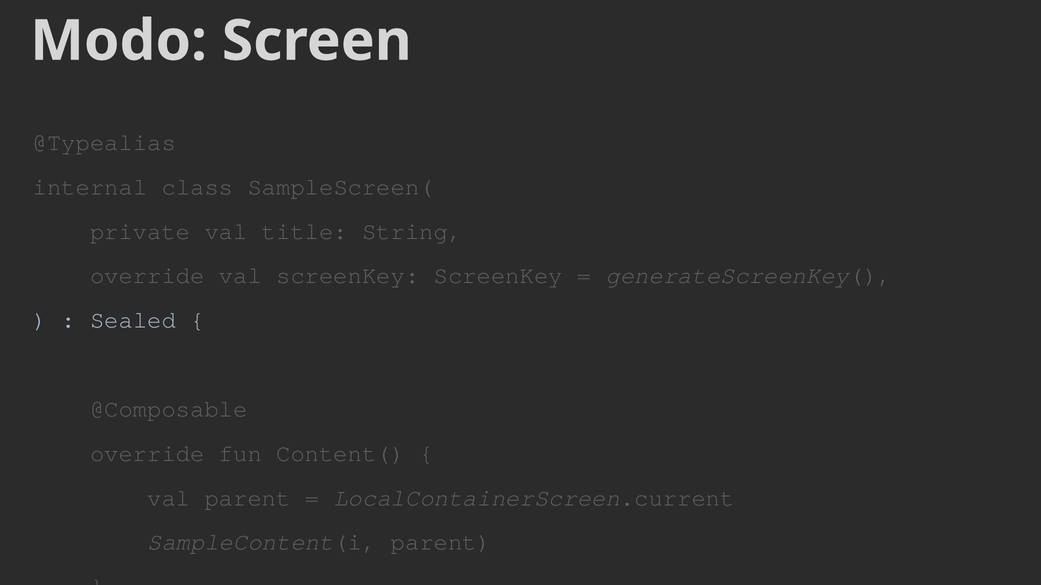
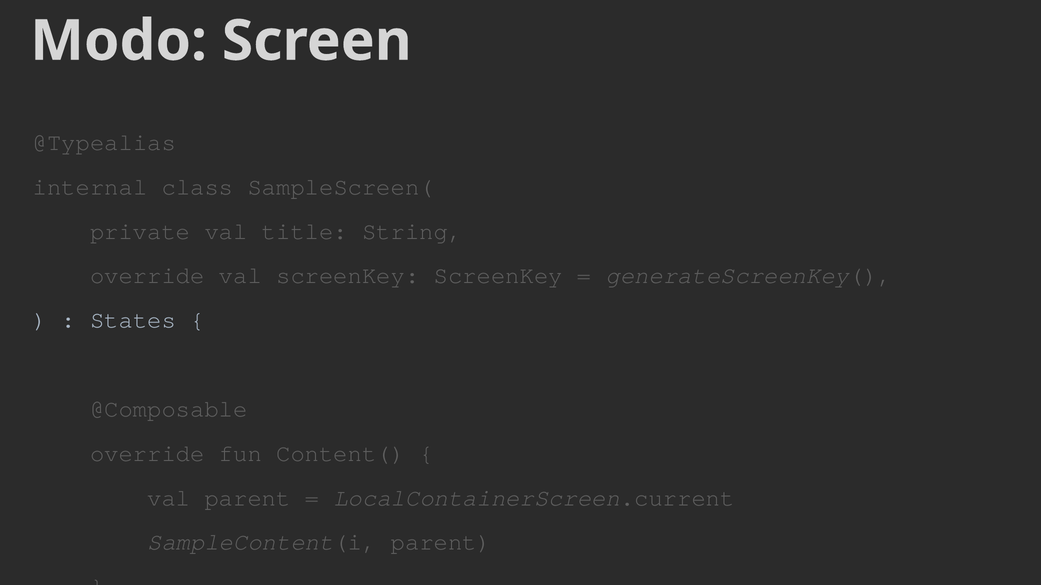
Sealed: Sealed -> States
